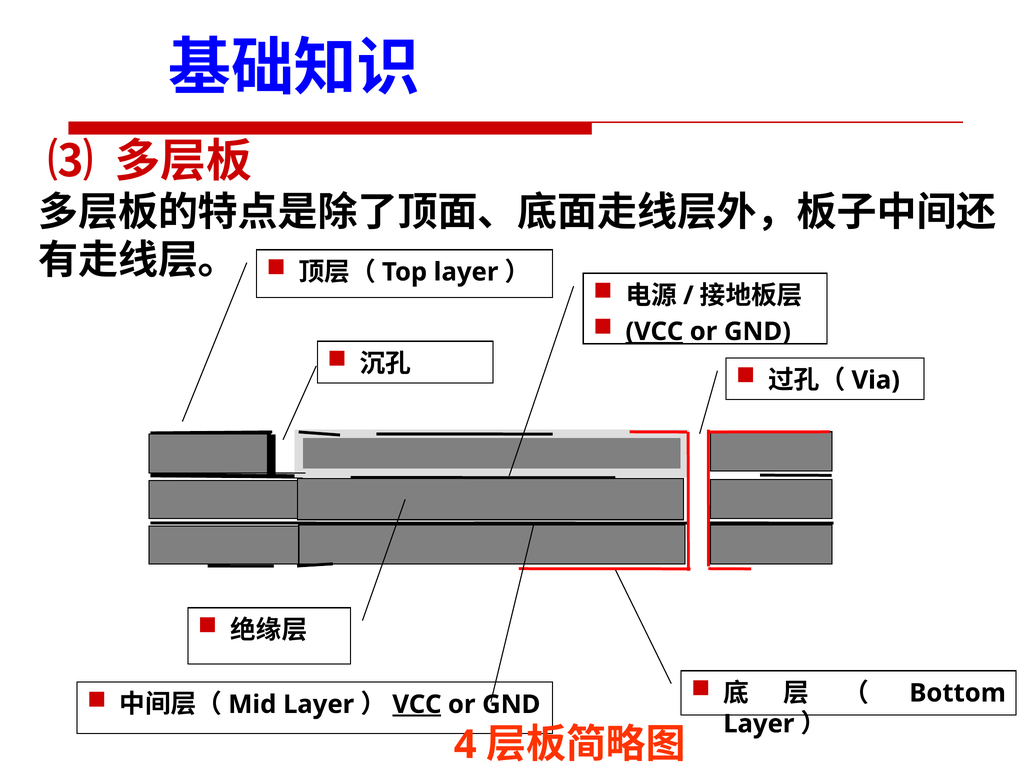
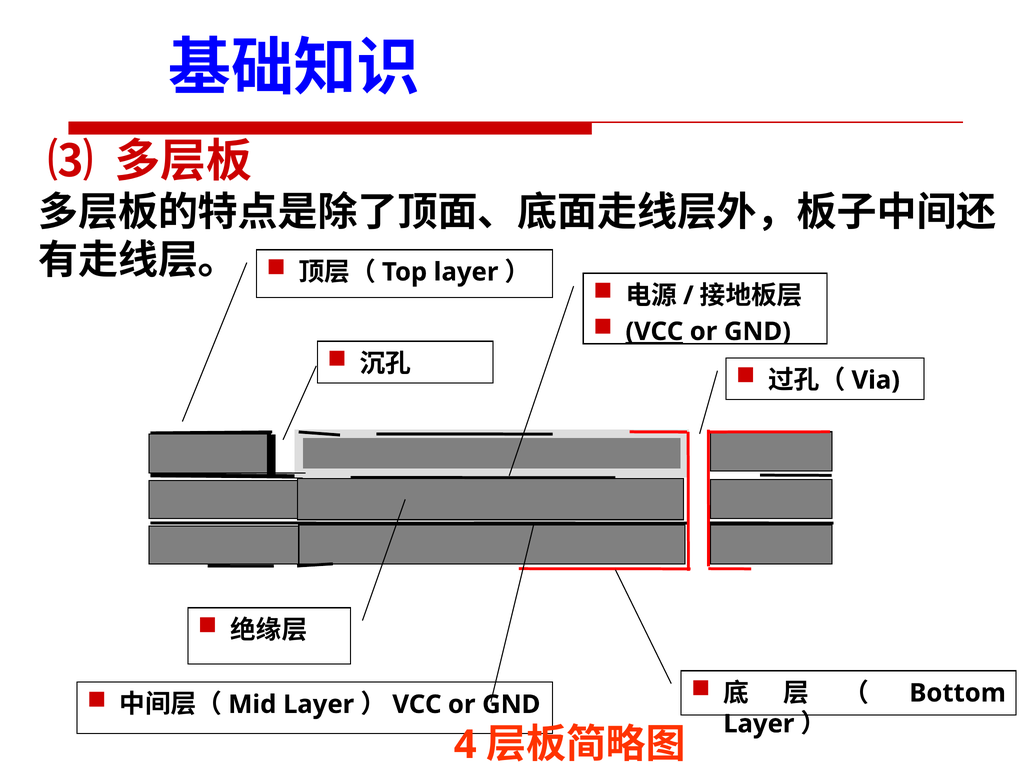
VCC at (417, 704) underline: present -> none
